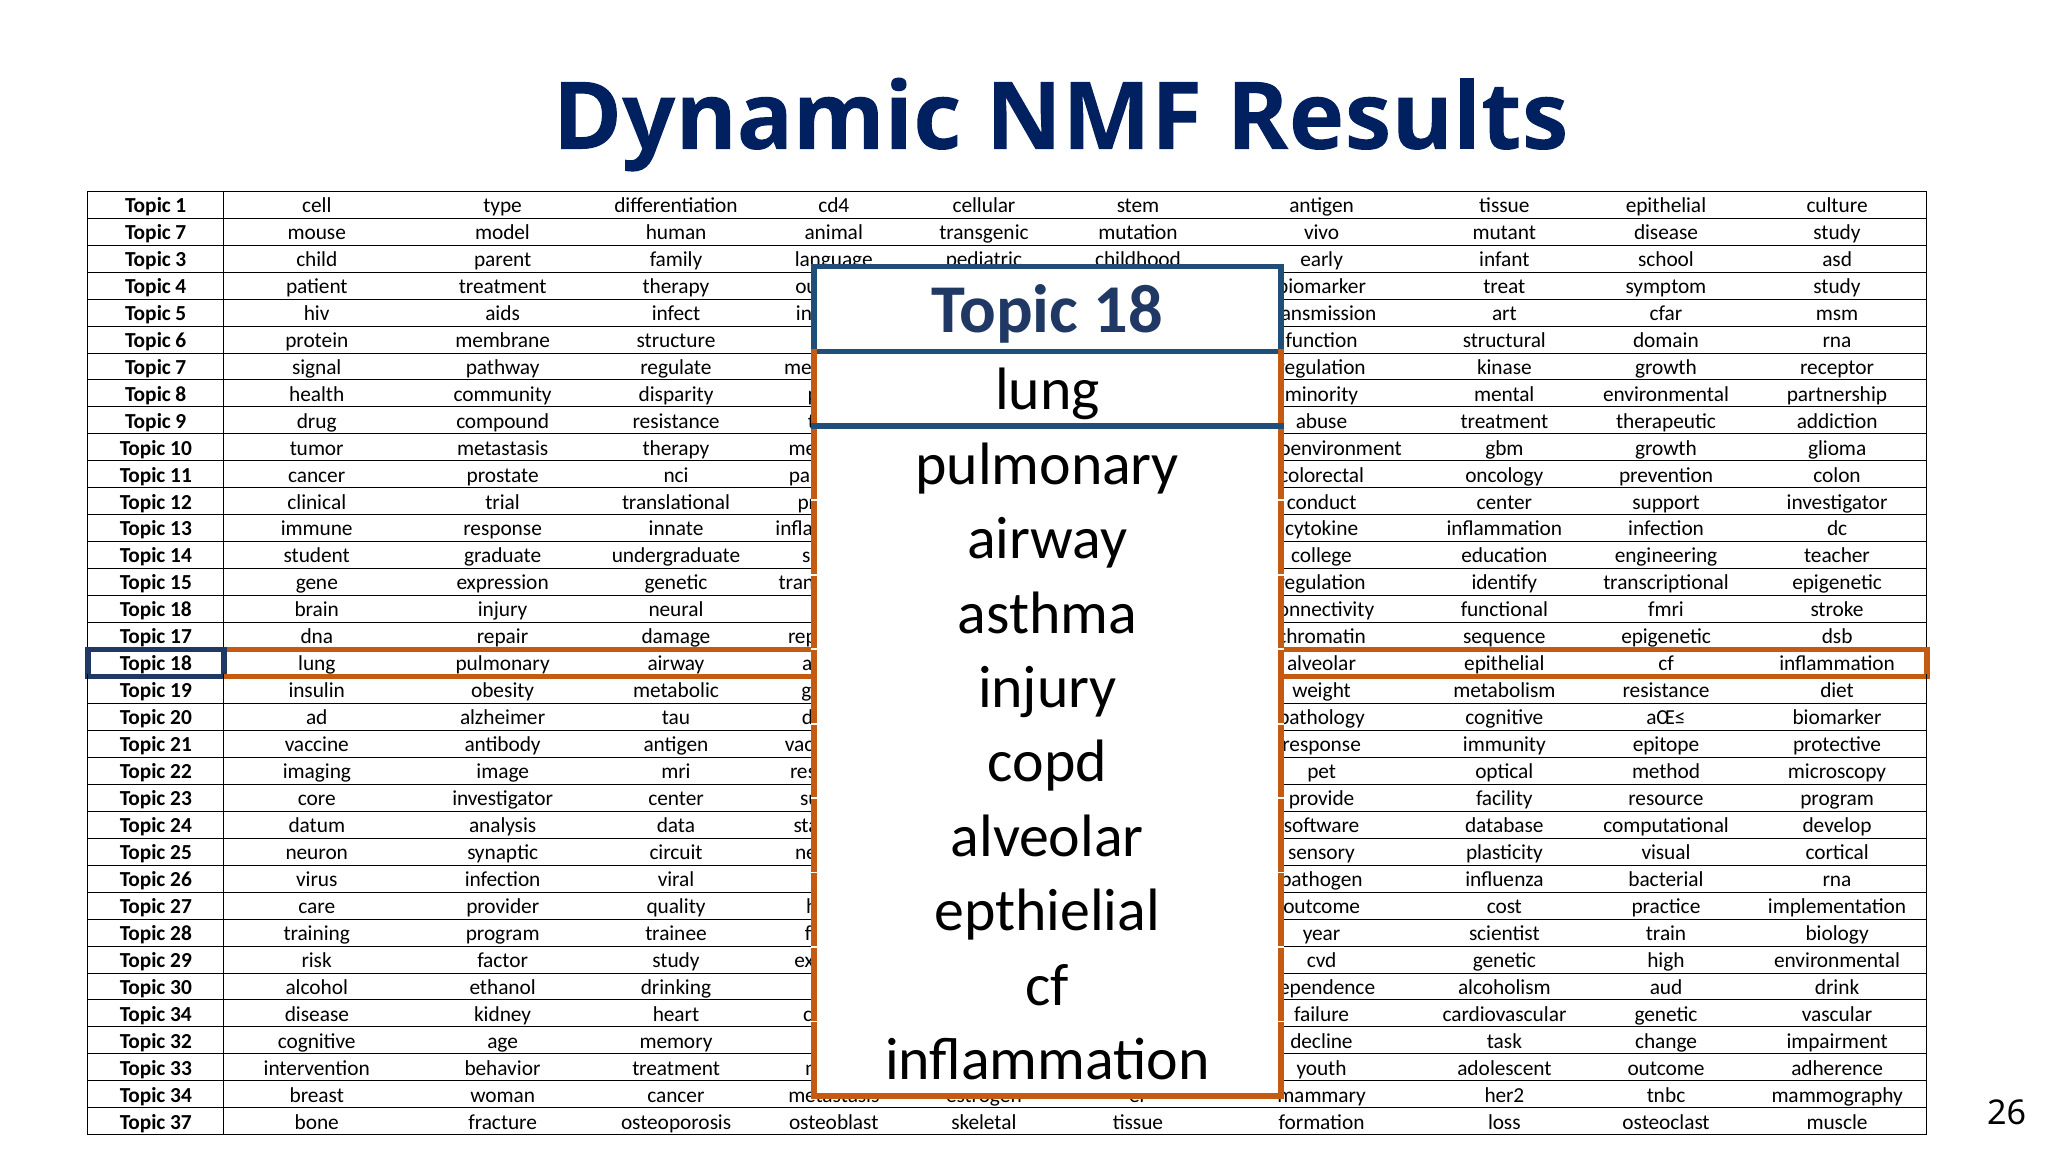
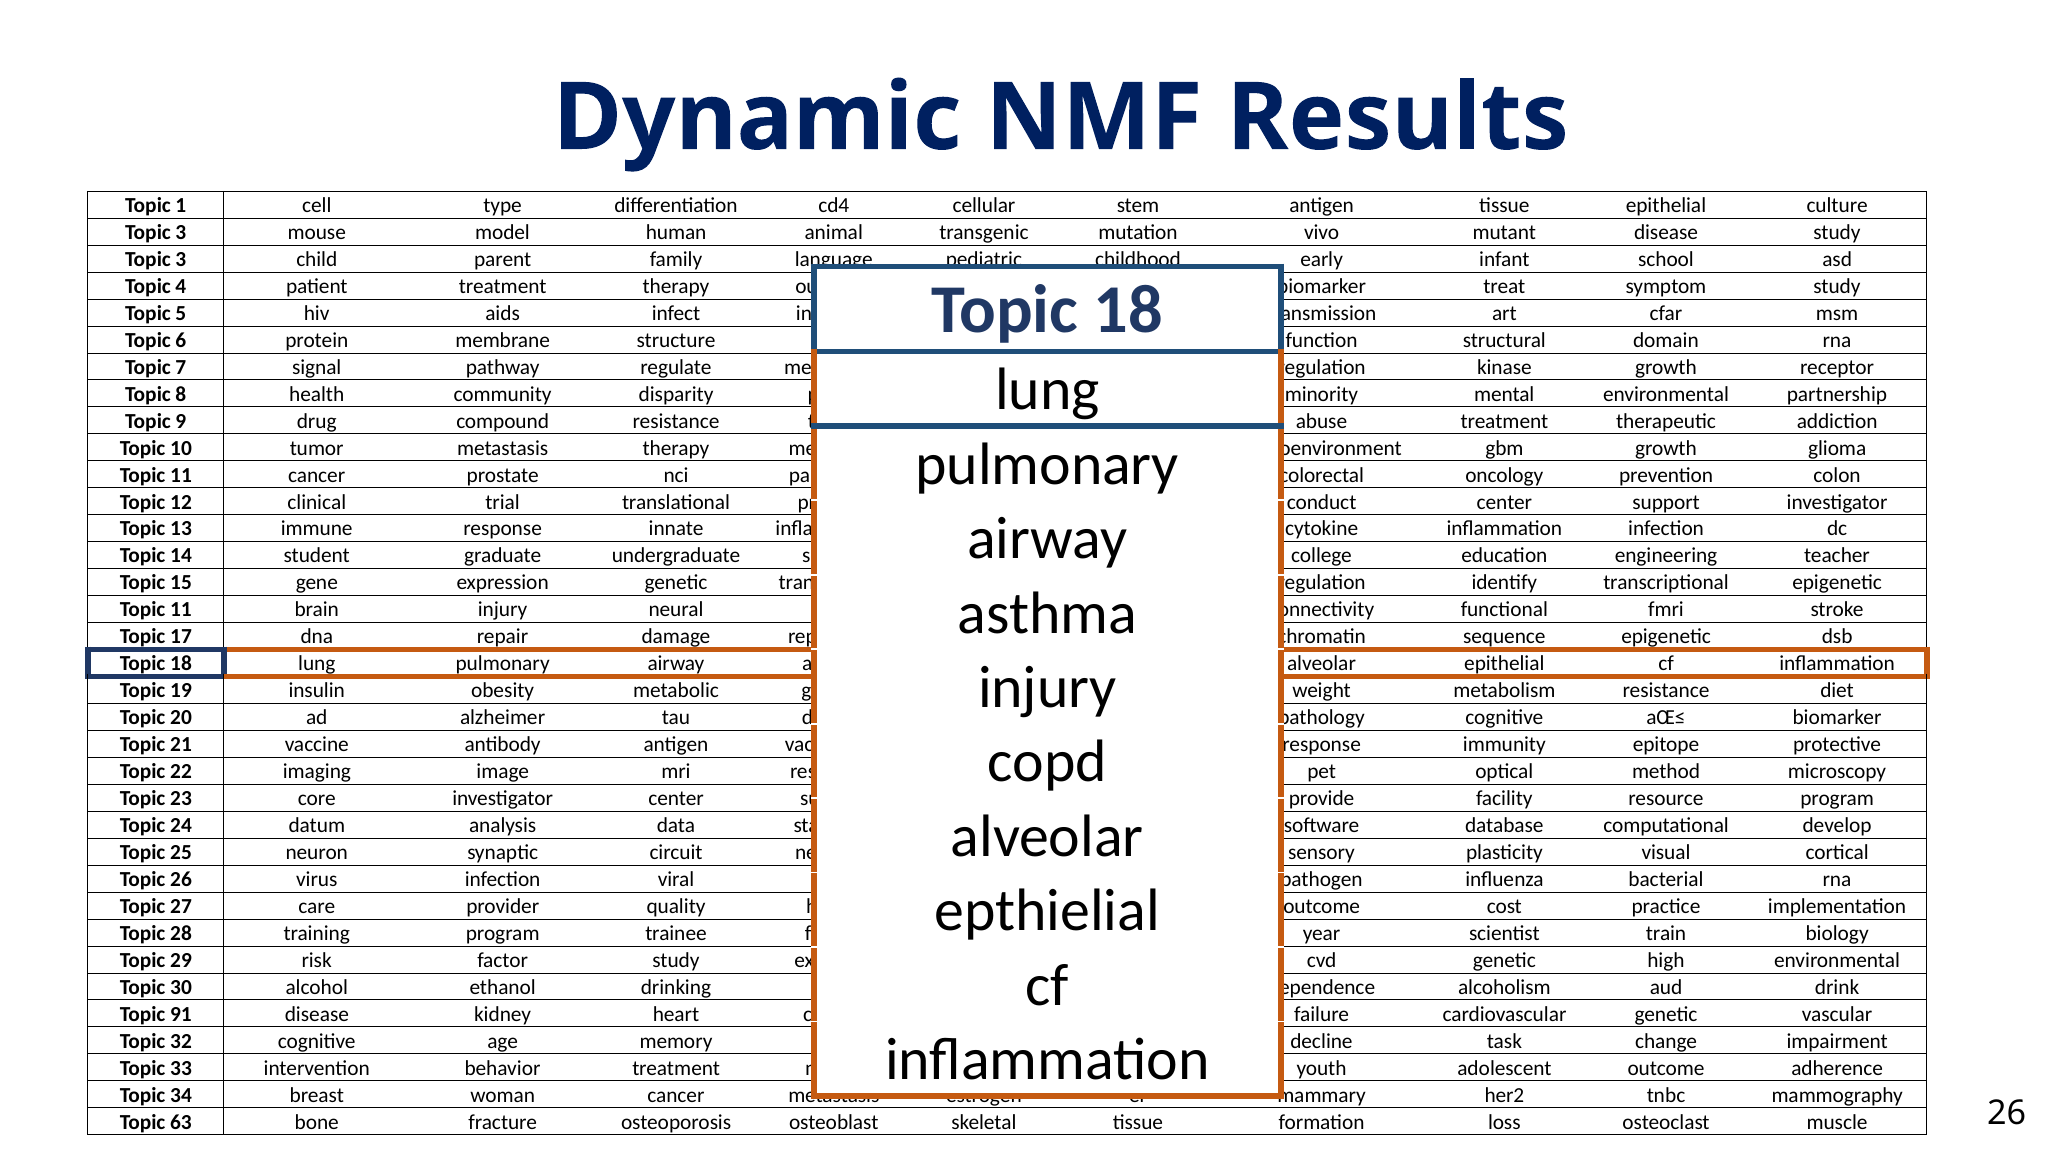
7 at (181, 232): 7 -> 3
18 at (181, 610): 18 -> 11
34 at (181, 1014): 34 -> 91
37: 37 -> 63
